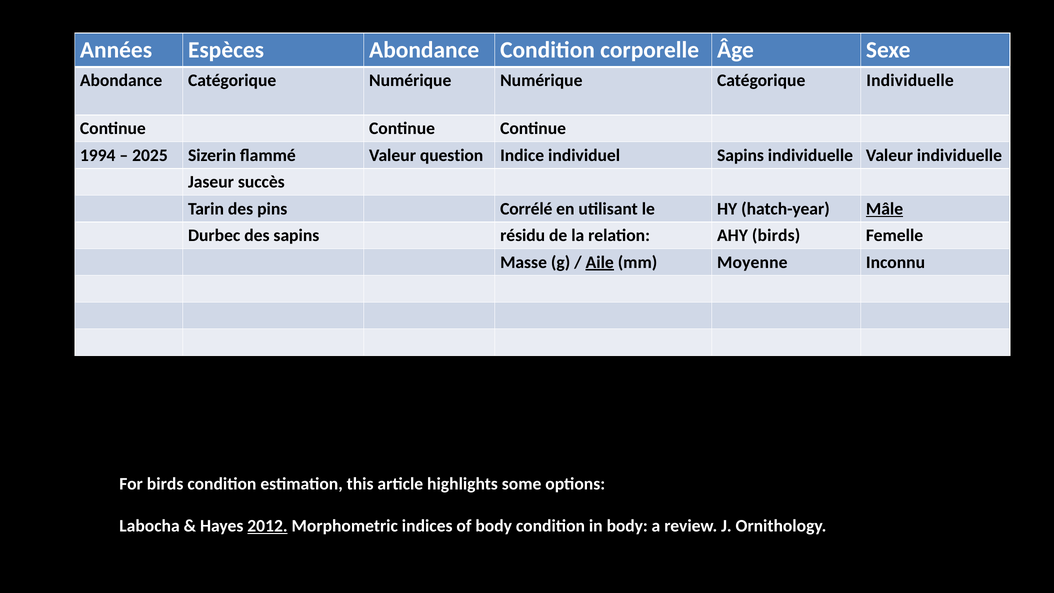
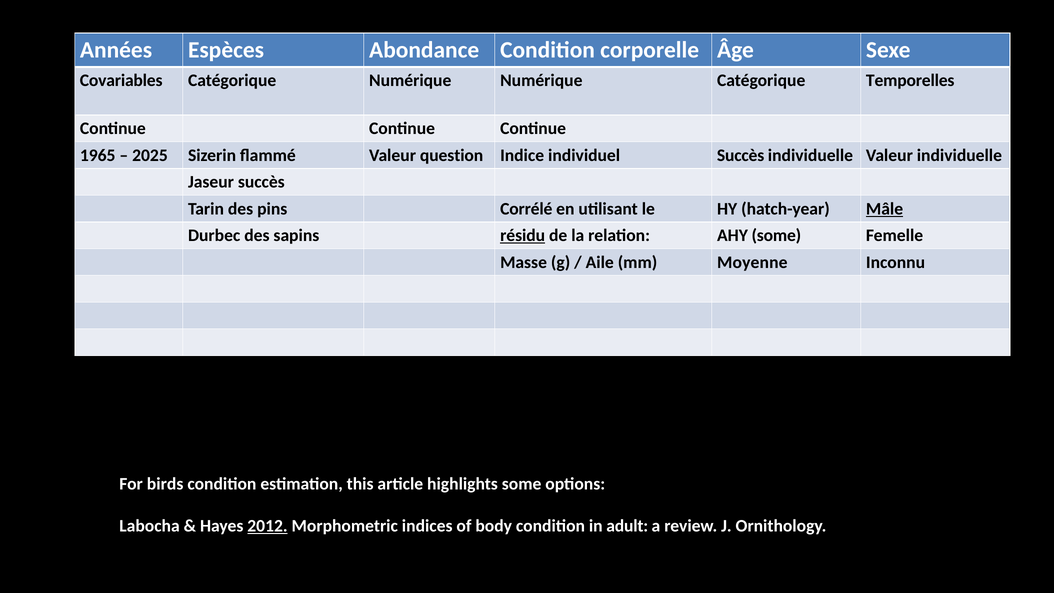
Abondance at (121, 80): Abondance -> Covariables
Catégorique Individuelle: Individuelle -> Temporelles
1994: 1994 -> 1965
individuel Sapins: Sapins -> Succès
résidu underline: none -> present
AHY birds: birds -> some
Aile underline: present -> none
in body: body -> adult
